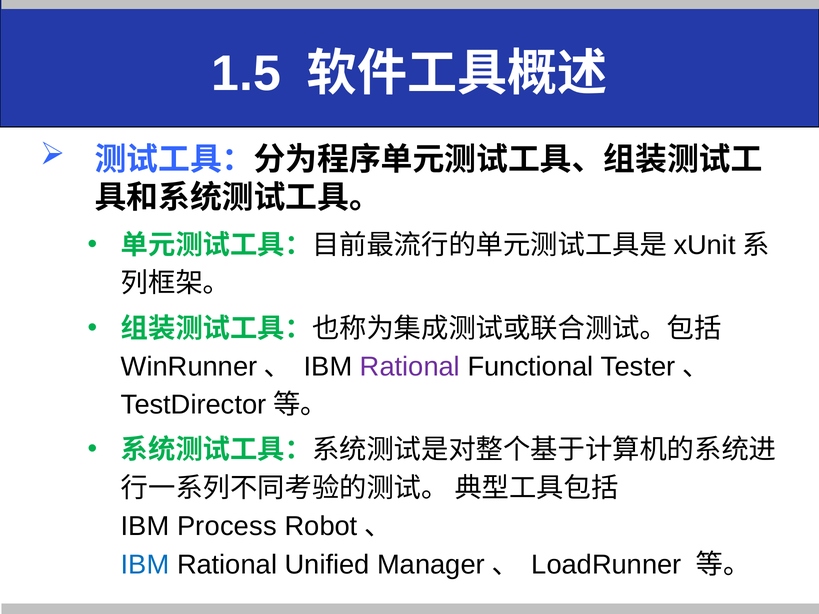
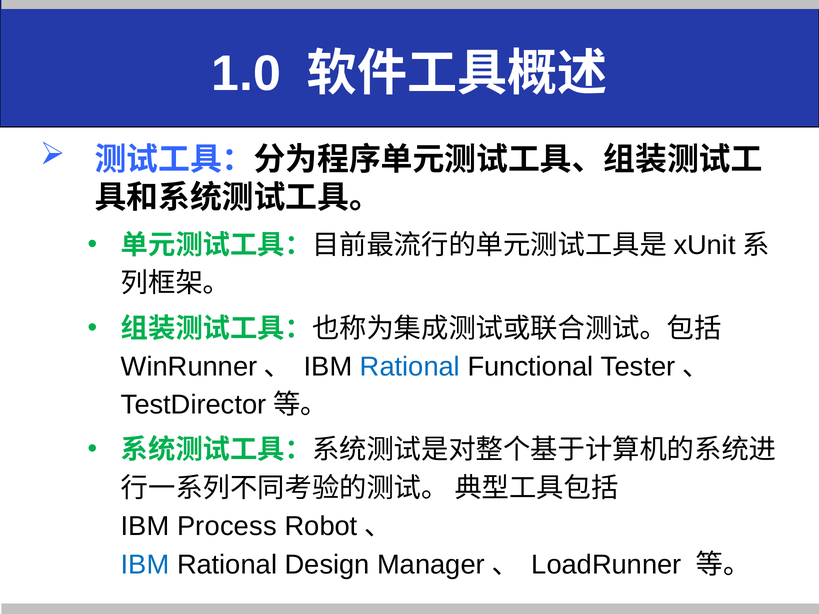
1.5: 1.5 -> 1.0
Rational at (410, 367) colour: purple -> blue
Unified: Unified -> Design
